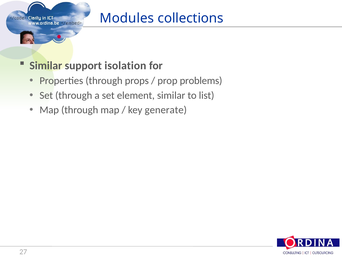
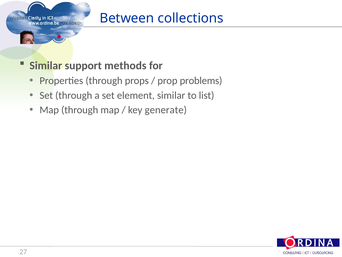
Modules: Modules -> Between
isolation: isolation -> methods
